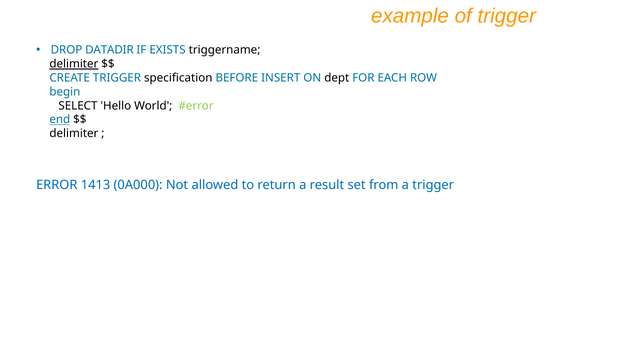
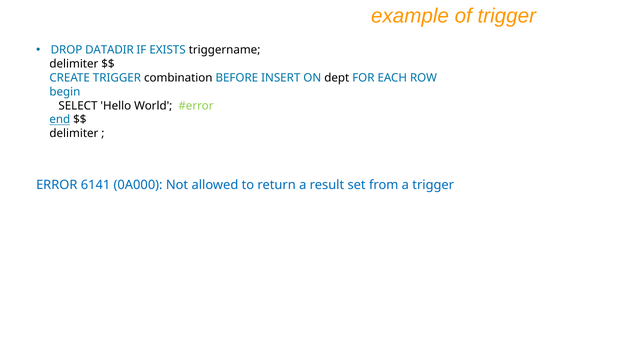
delimiter at (74, 64) underline: present -> none
specification: specification -> combination
1413: 1413 -> 6141
